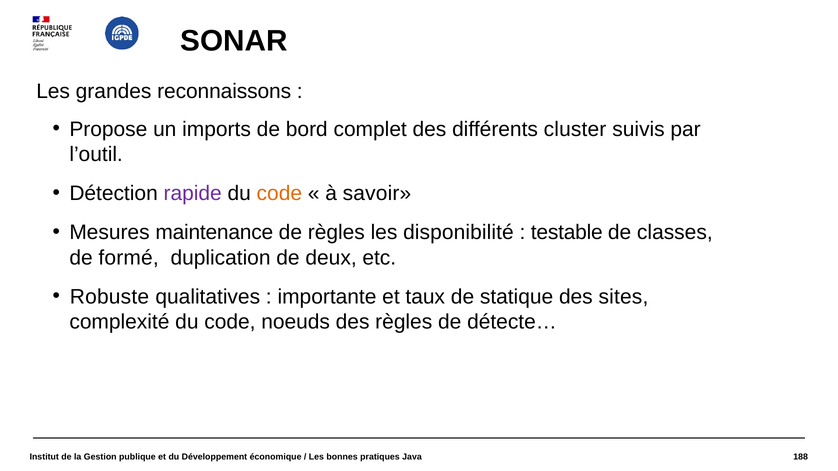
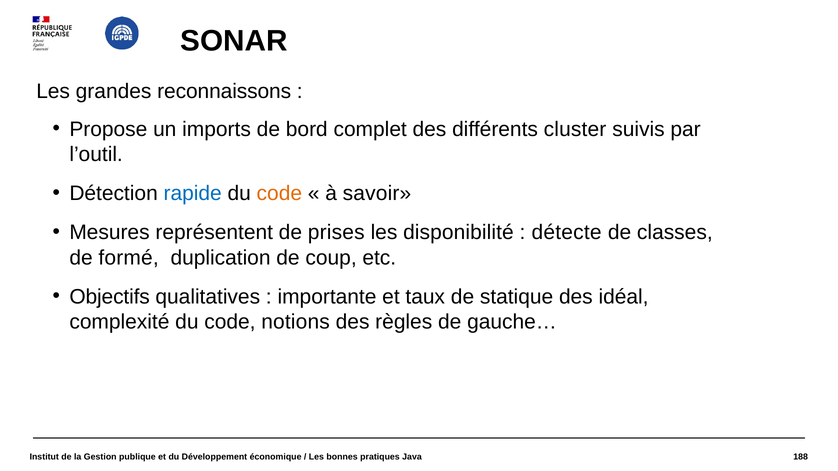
rapide colour: purple -> blue
maintenance: maintenance -> représentent
de règles: règles -> prises
testable: testable -> détecte
deux: deux -> coup
Robuste: Robuste -> Objectifs
sites: sites -> idéal
noeuds: noeuds -> notions
détecte…: détecte… -> gauche…
